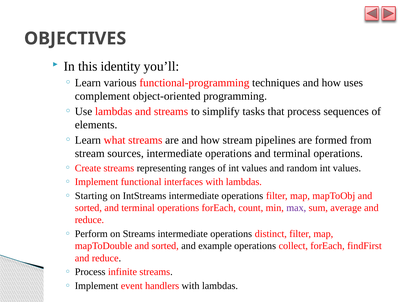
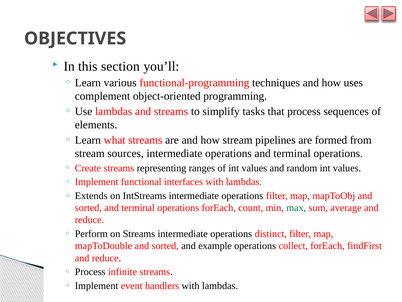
identity: identity -> section
Starting: Starting -> Extends
max colour: purple -> green
